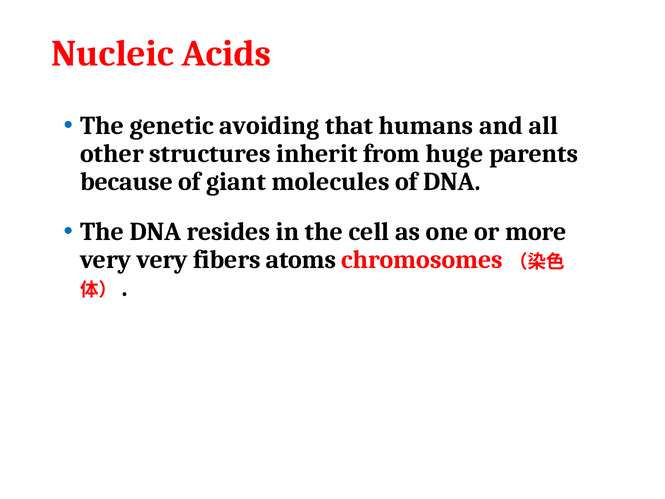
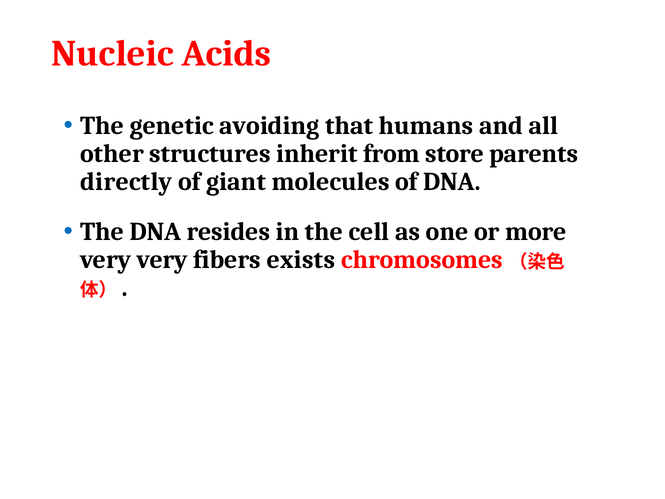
huge: huge -> store
because: because -> directly
atoms: atoms -> exists
